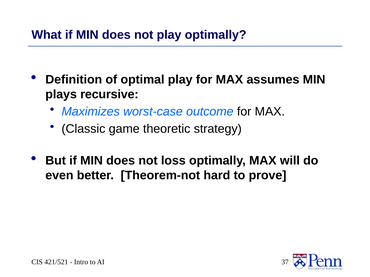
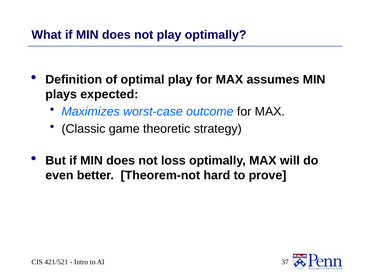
recursive: recursive -> expected
